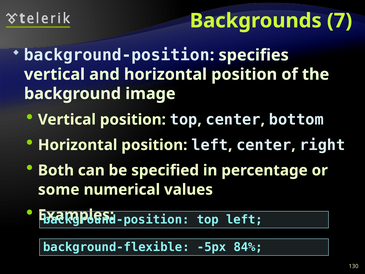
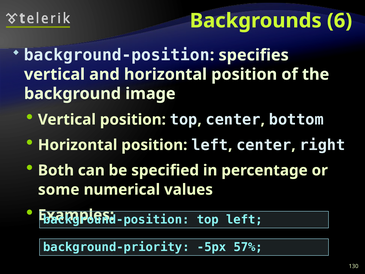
7: 7 -> 6
background-flexible: background-flexible -> background-priority
84%: 84% -> 57%
